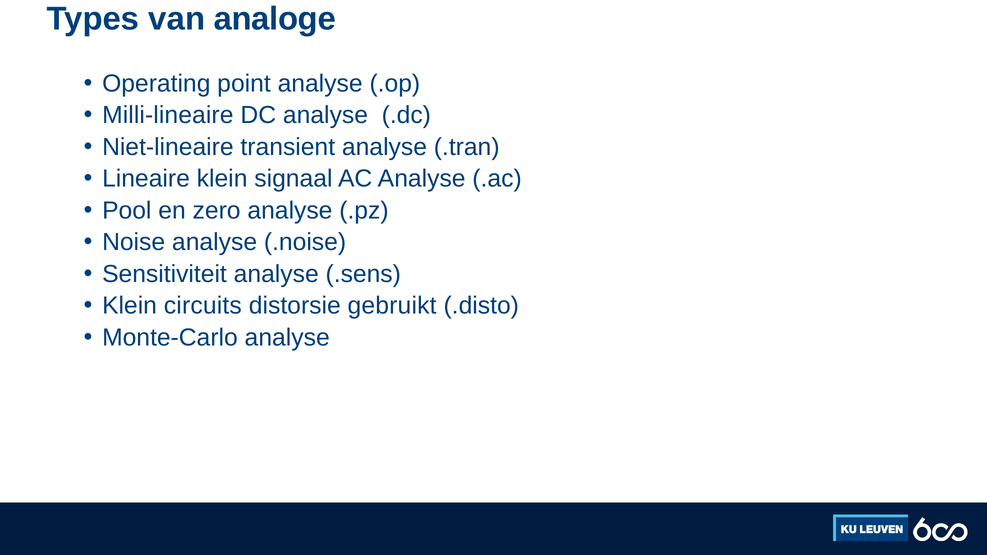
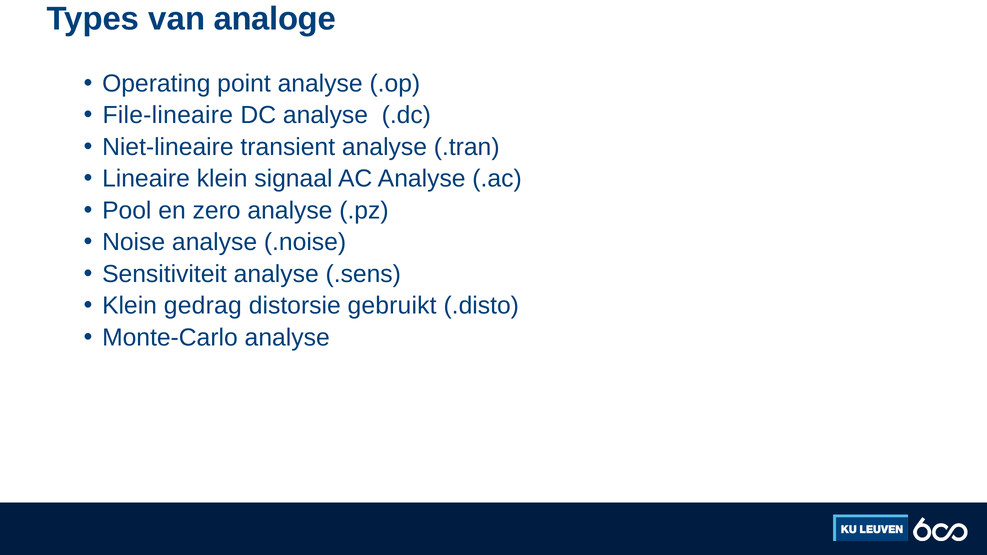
Milli-lineaire: Milli-lineaire -> File-lineaire
circuits: circuits -> gedrag
